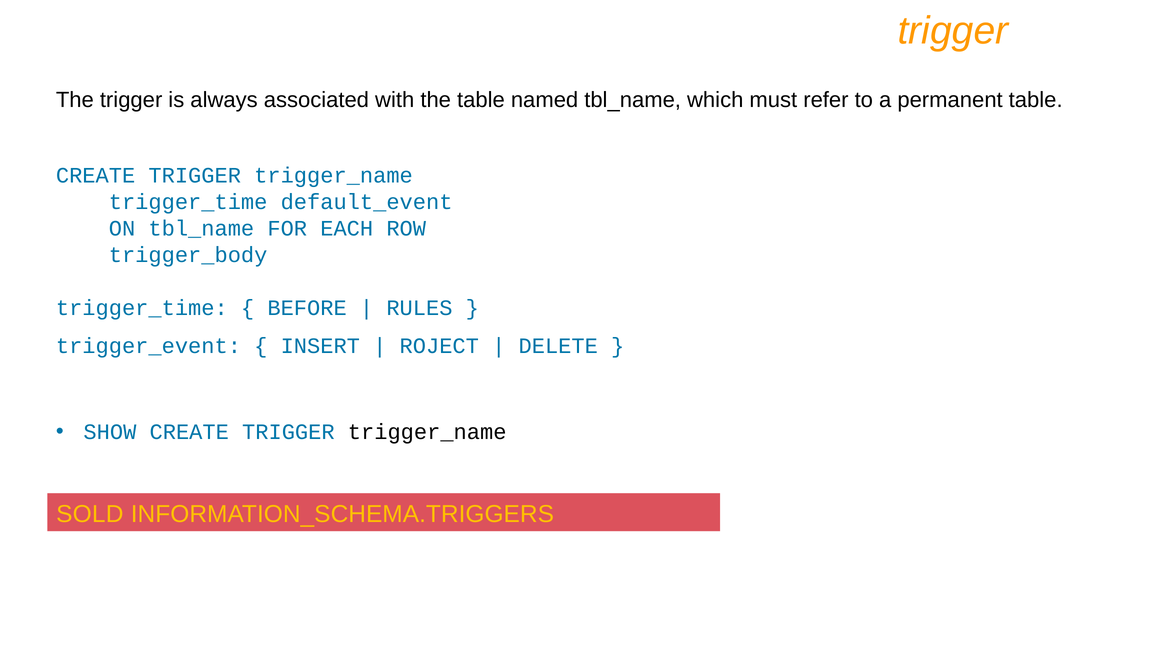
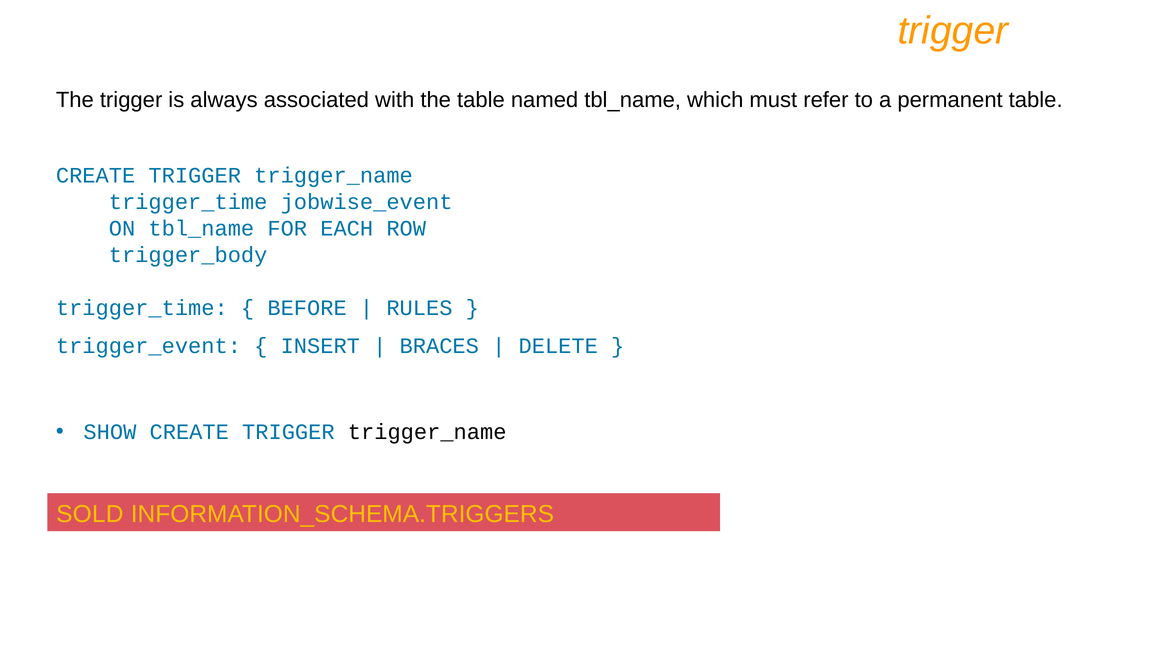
default_event: default_event -> jobwise_event
ROJECT: ROJECT -> BRACES
